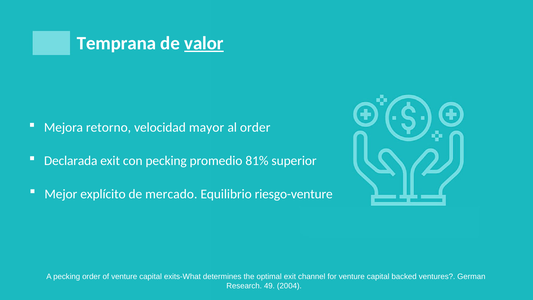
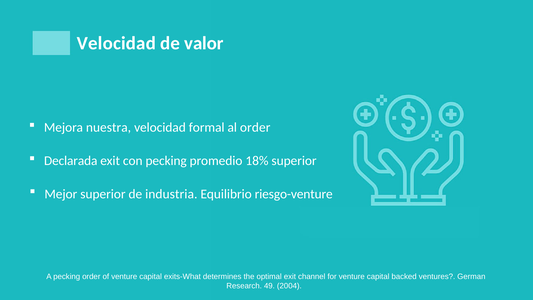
Temprana at (116, 43): Temprana -> Velocidad
valor underline: present -> none
retorno: retorno -> nuestra
mayor: mayor -> formal
81%: 81% -> 18%
Mejor explícito: explícito -> superior
mercado: mercado -> industria
